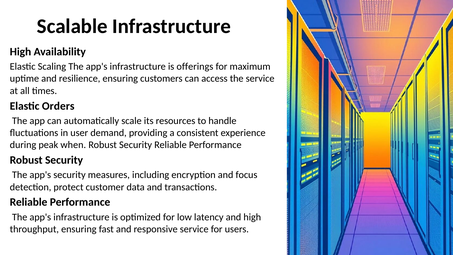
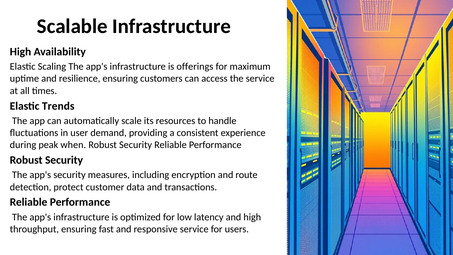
Orders: Orders -> Trends
focus: focus -> route
